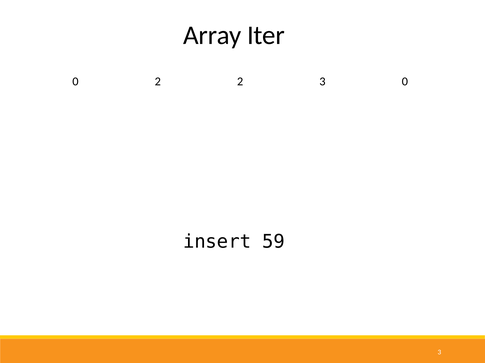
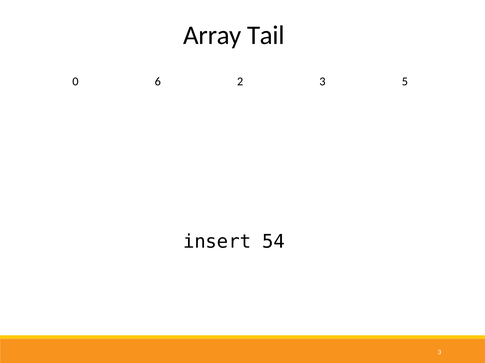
Iter: Iter -> Tail
0 2: 2 -> 6
2 3 0: 0 -> 5
59: 59 -> 54
